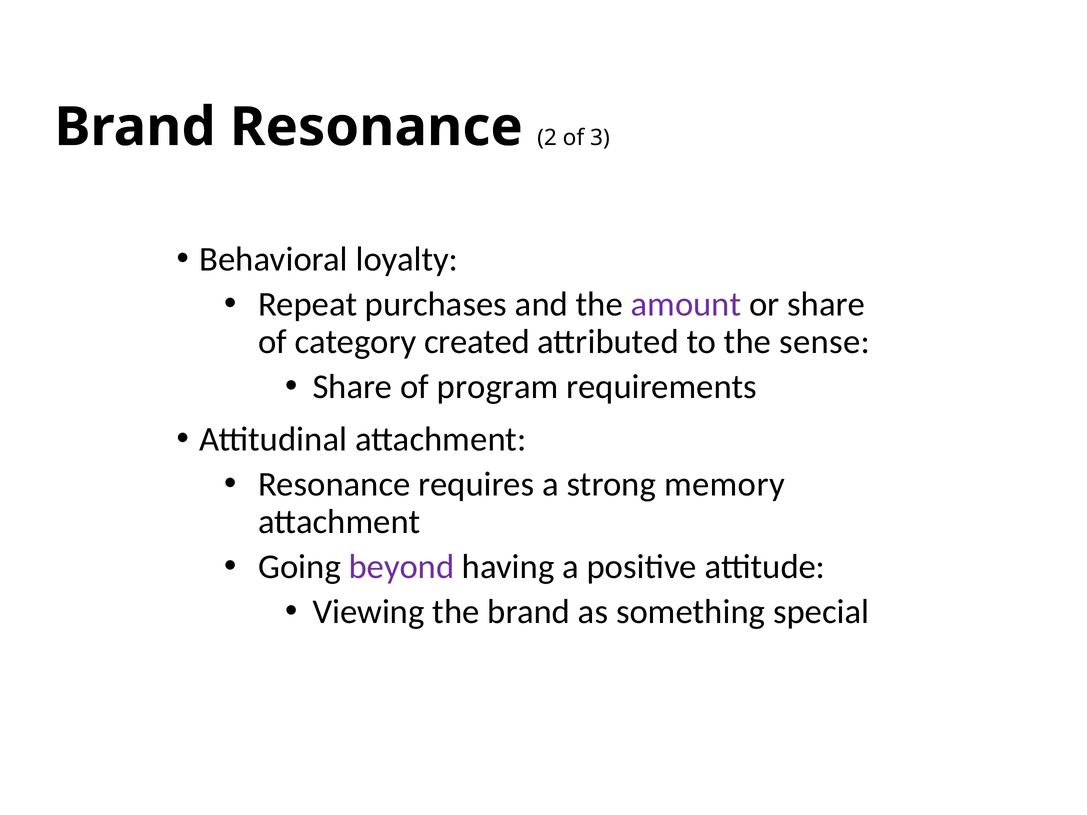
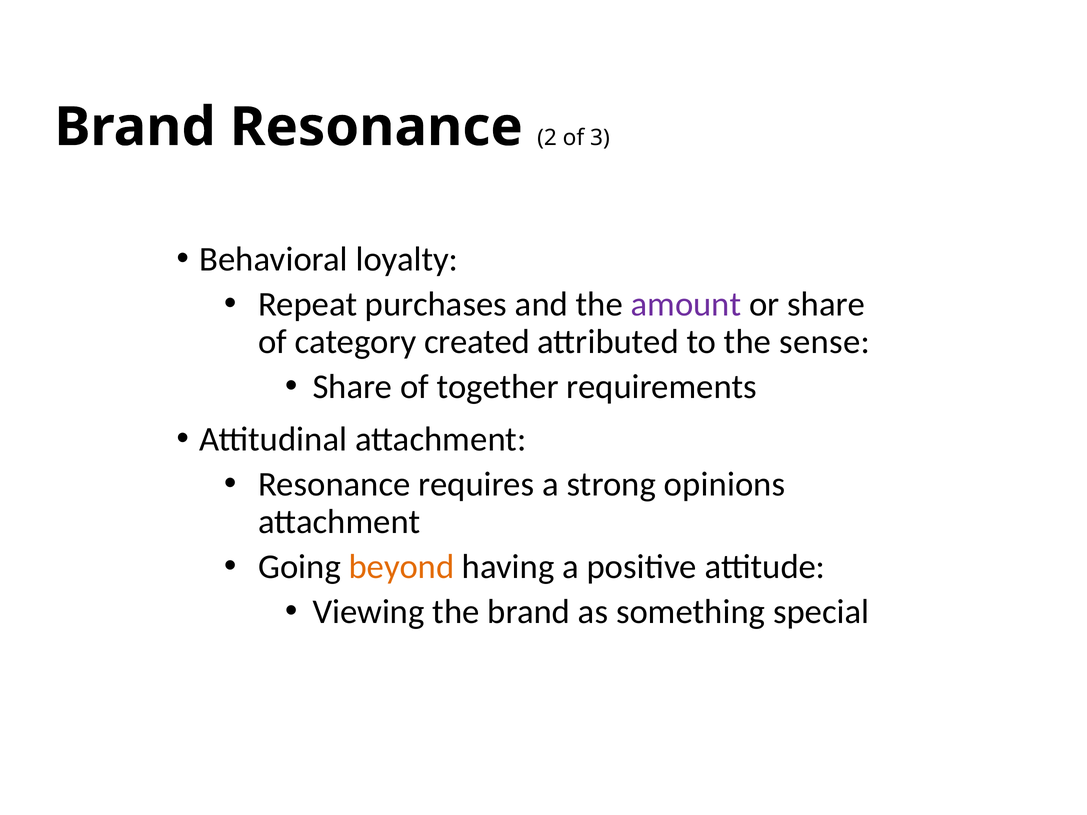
program: program -> together
memory: memory -> opinions
beyond colour: purple -> orange
